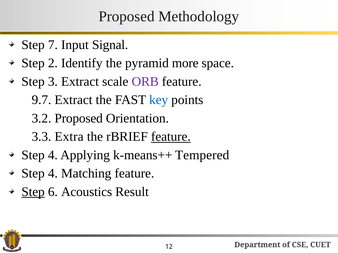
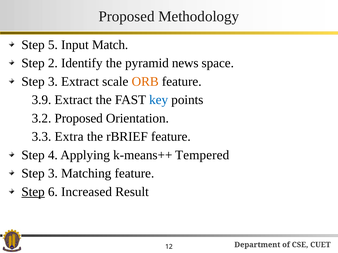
7: 7 -> 5
Signal: Signal -> Match
more: more -> news
ORB colour: purple -> orange
9.7: 9.7 -> 3.9
feature at (171, 137) underline: present -> none
4 at (53, 174): 4 -> 3
Acoustics: Acoustics -> Increased
